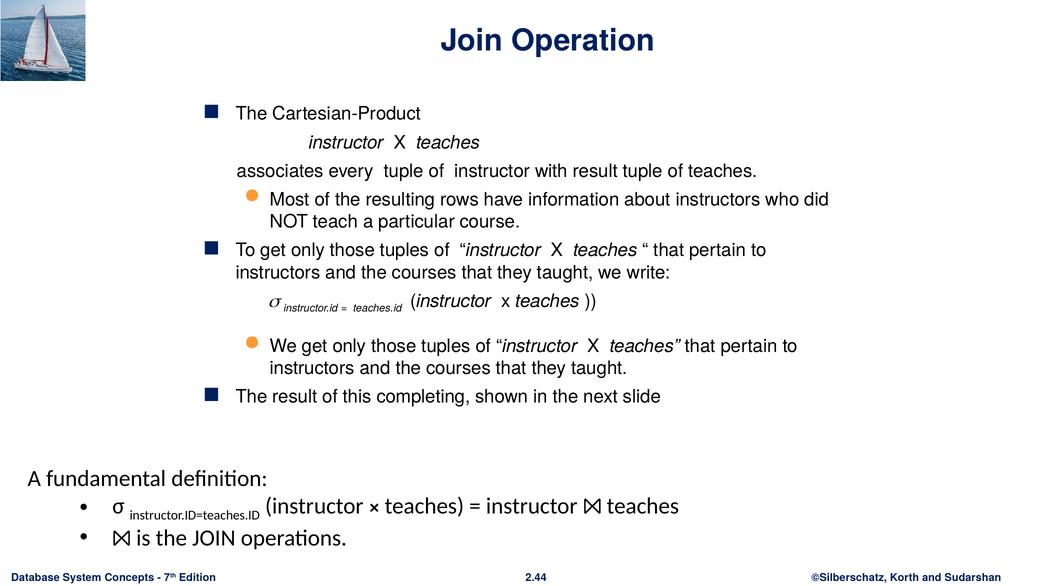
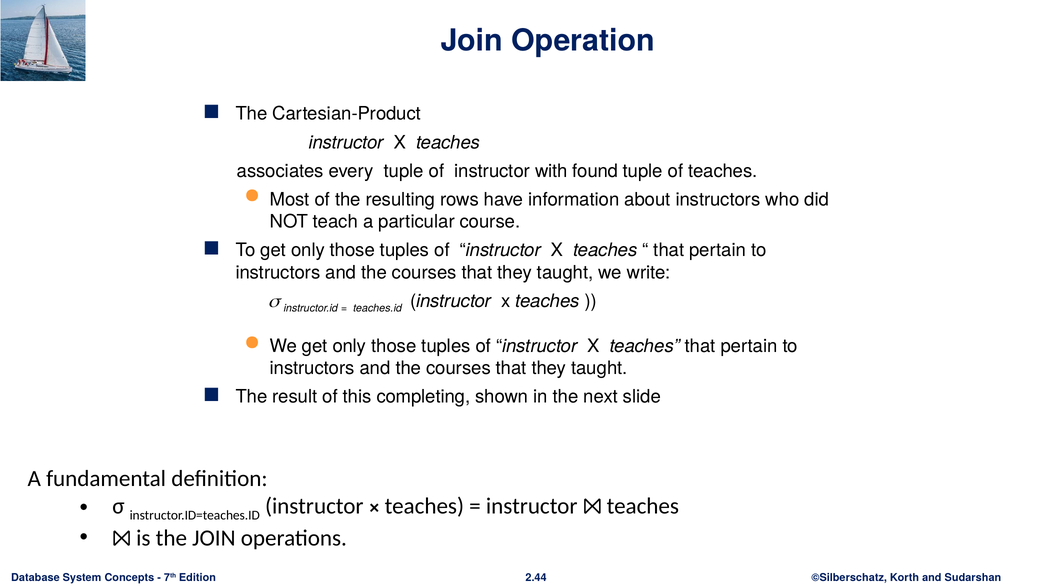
with result: result -> found
